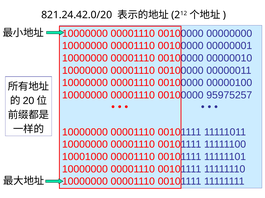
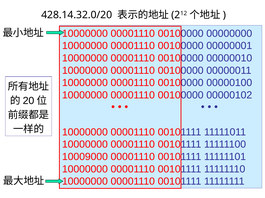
821.24.42.0/20: 821.24.42.0/20 -> 428.14.32.0/20
95975257: 95975257 -> 00000102
10001000: 10001000 -> 10009000
